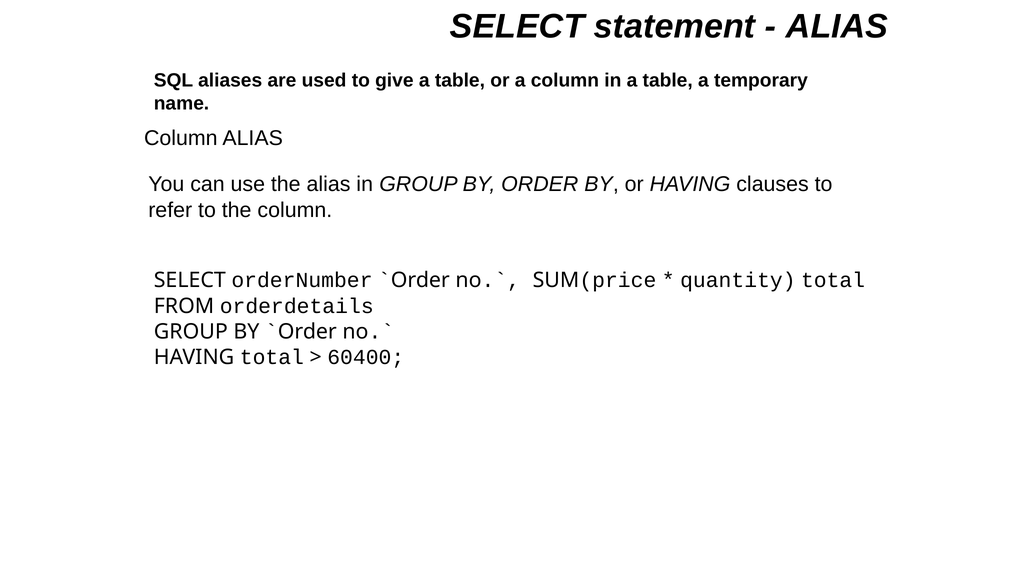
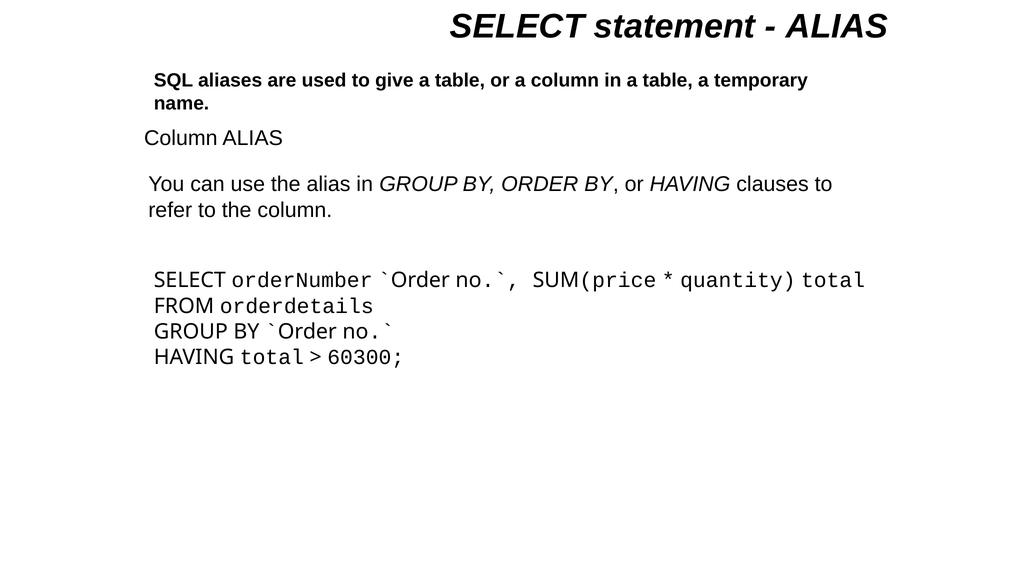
60400: 60400 -> 60300
